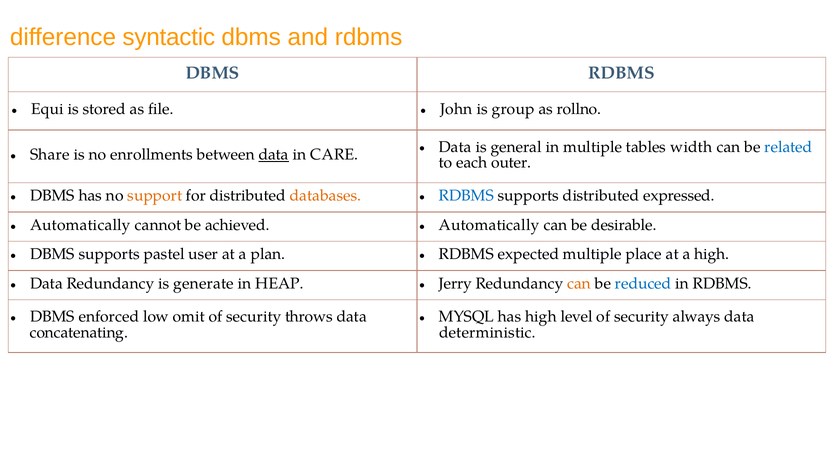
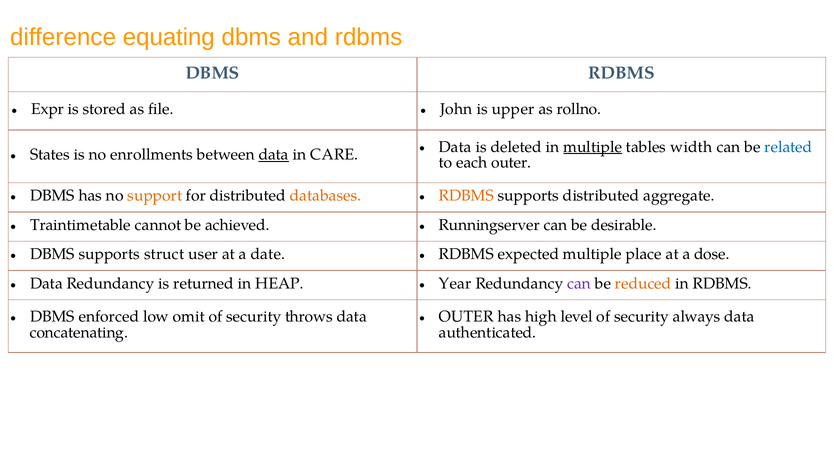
syntactic: syntactic -> equating
Equi: Equi -> Expr
group: group -> upper
general: general -> deleted
multiple at (593, 147) underline: none -> present
Share: Share -> States
RDBMS at (466, 196) colour: blue -> orange
expressed: expressed -> aggregate
Automatically at (80, 225): Automatically -> Traintimetable
Automatically at (489, 225): Automatically -> Runningserver
pastel: pastel -> struct
plan: plan -> date
a high: high -> dose
generate: generate -> returned
Jerry: Jerry -> Year
can at (579, 284) colour: orange -> purple
reduced colour: blue -> orange
MYSQL at (466, 317): MYSQL -> OUTER
deterministic: deterministic -> authenticated
